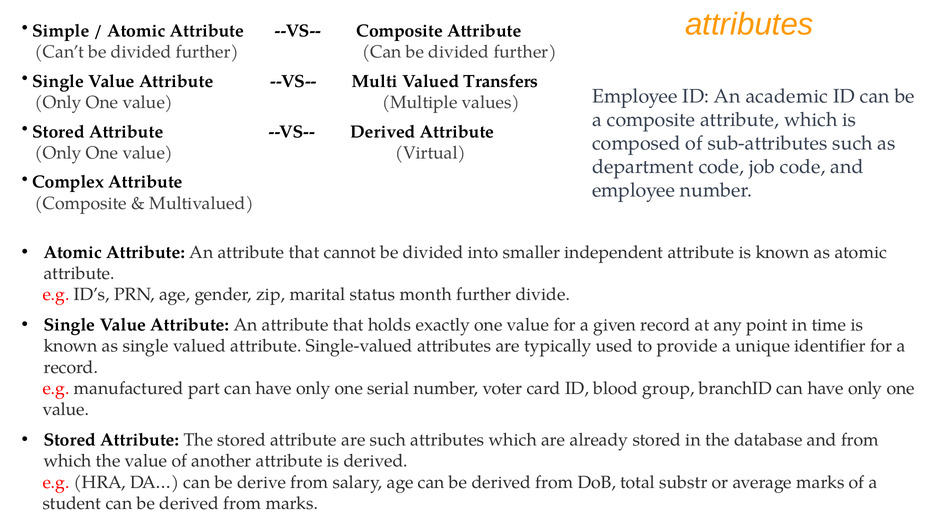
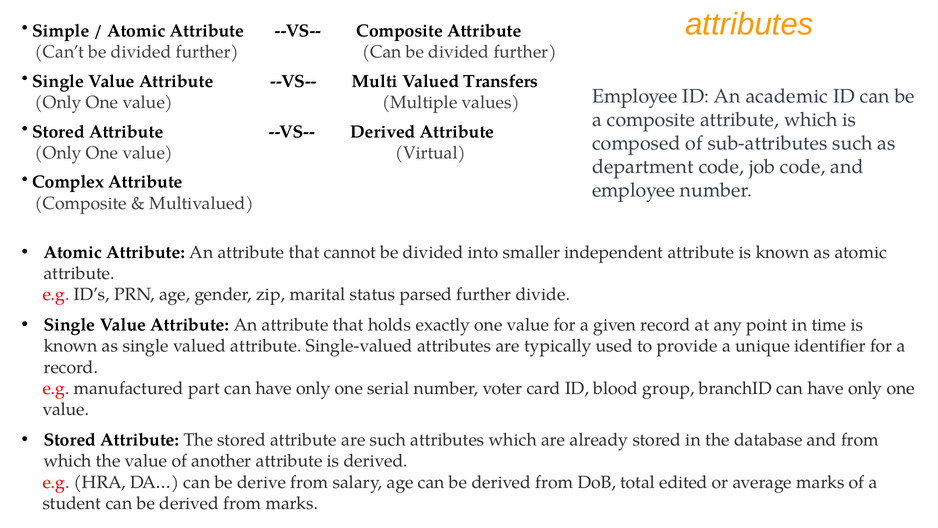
month: month -> parsed
substr: substr -> edited
